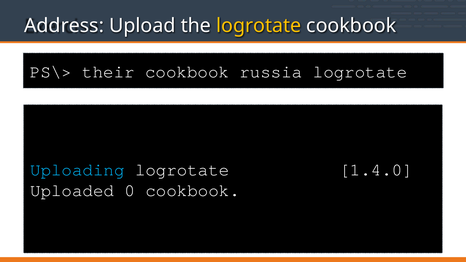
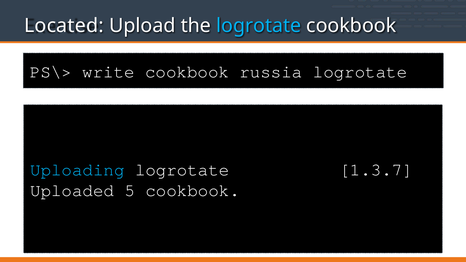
Address: Address -> Located
logrotate at (259, 26) colour: yellow -> light blue
their: their -> write
1.4.0: 1.4.0 -> 1.3.7
0: 0 -> 5
